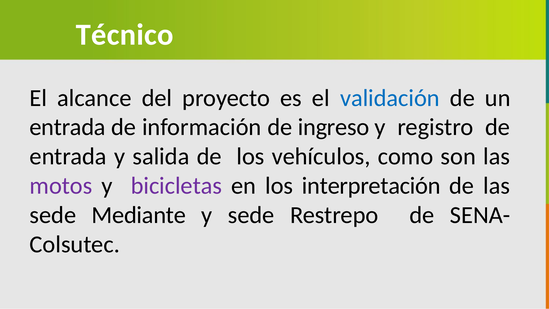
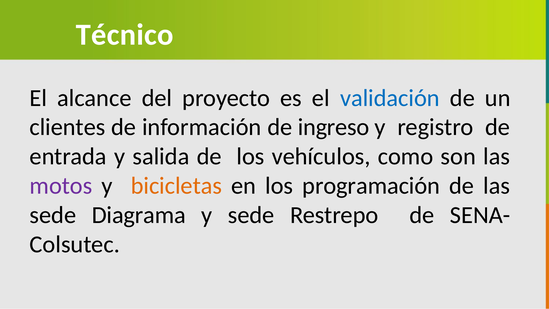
entrada at (68, 127): entrada -> clientes
bicicletas colour: purple -> orange
interpretación: interpretación -> programación
Mediante: Mediante -> Diagrama
